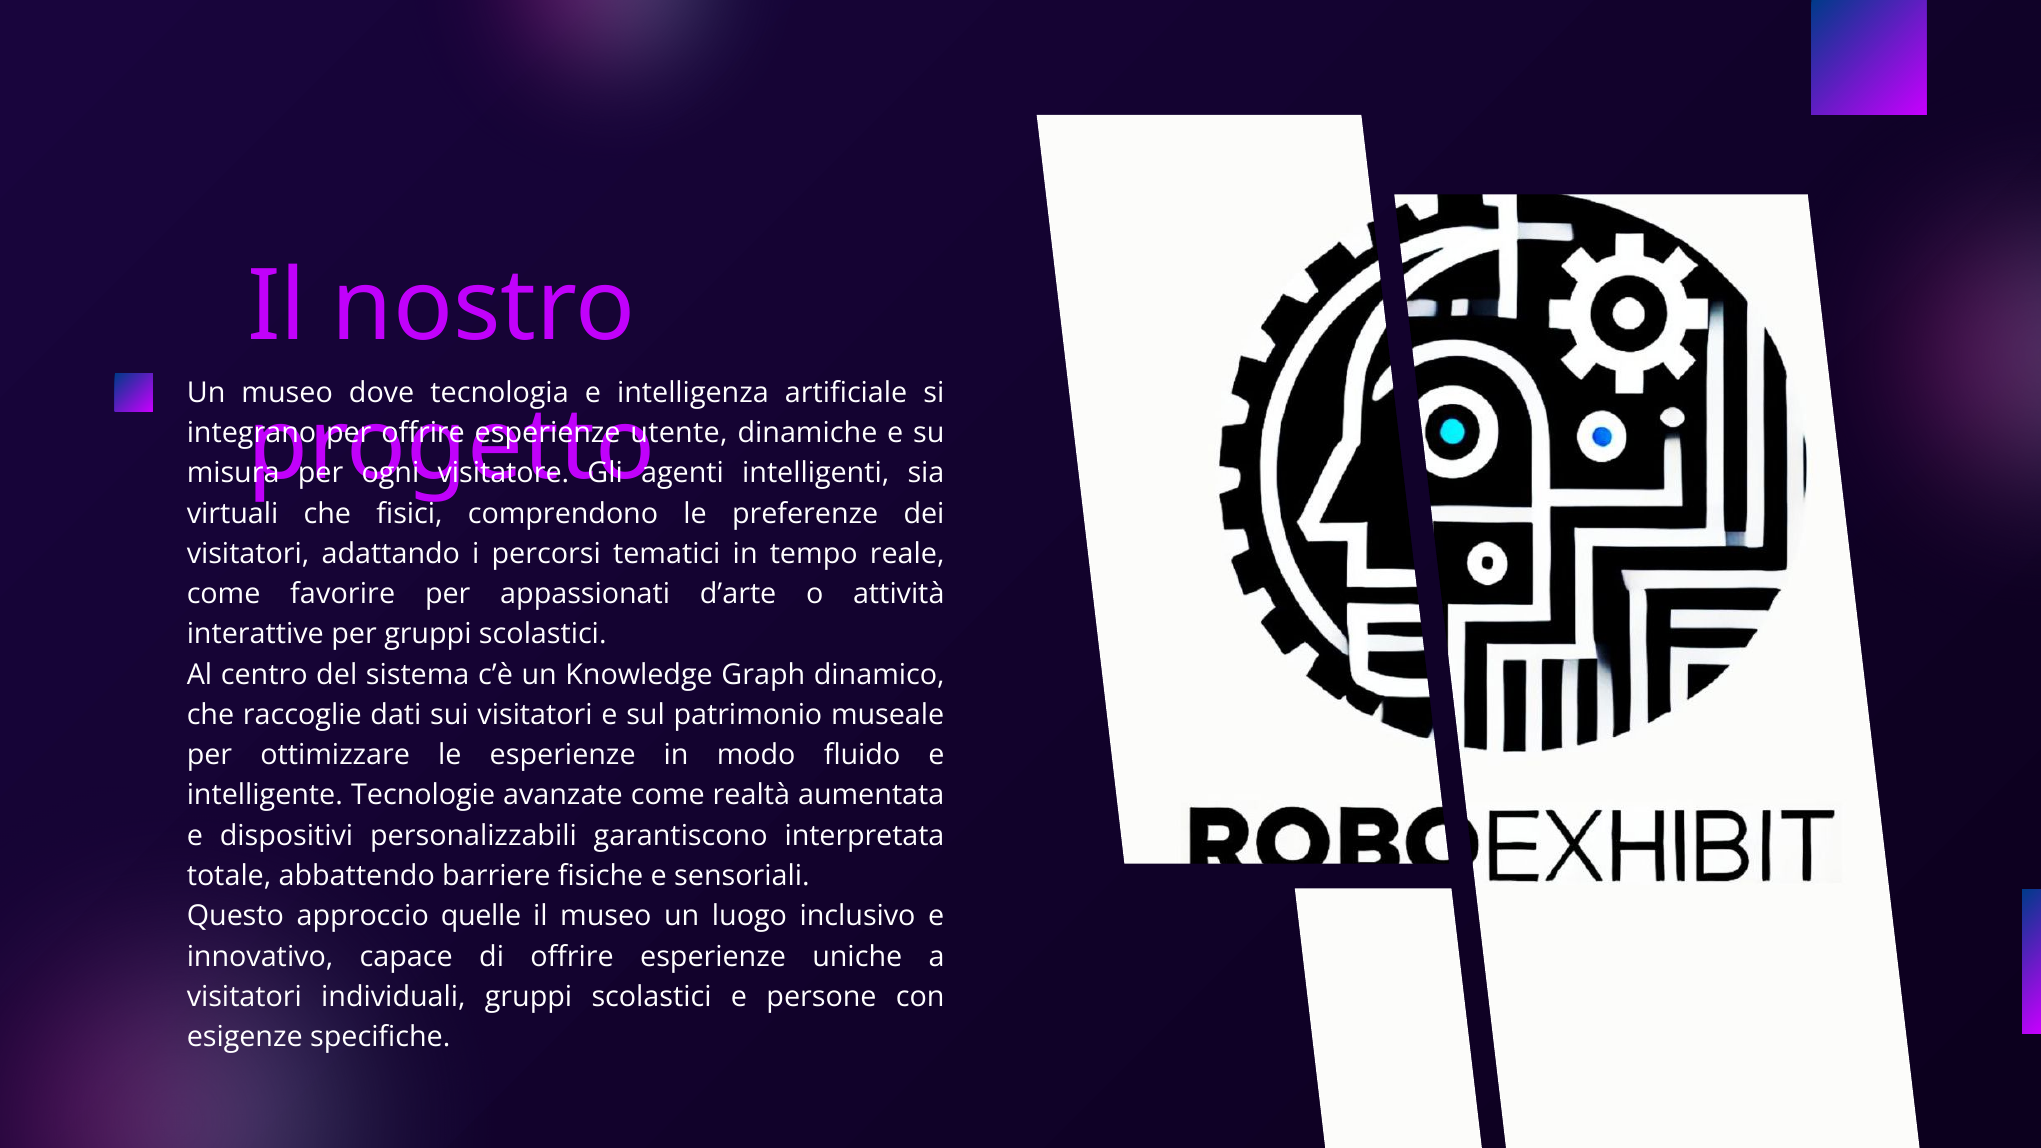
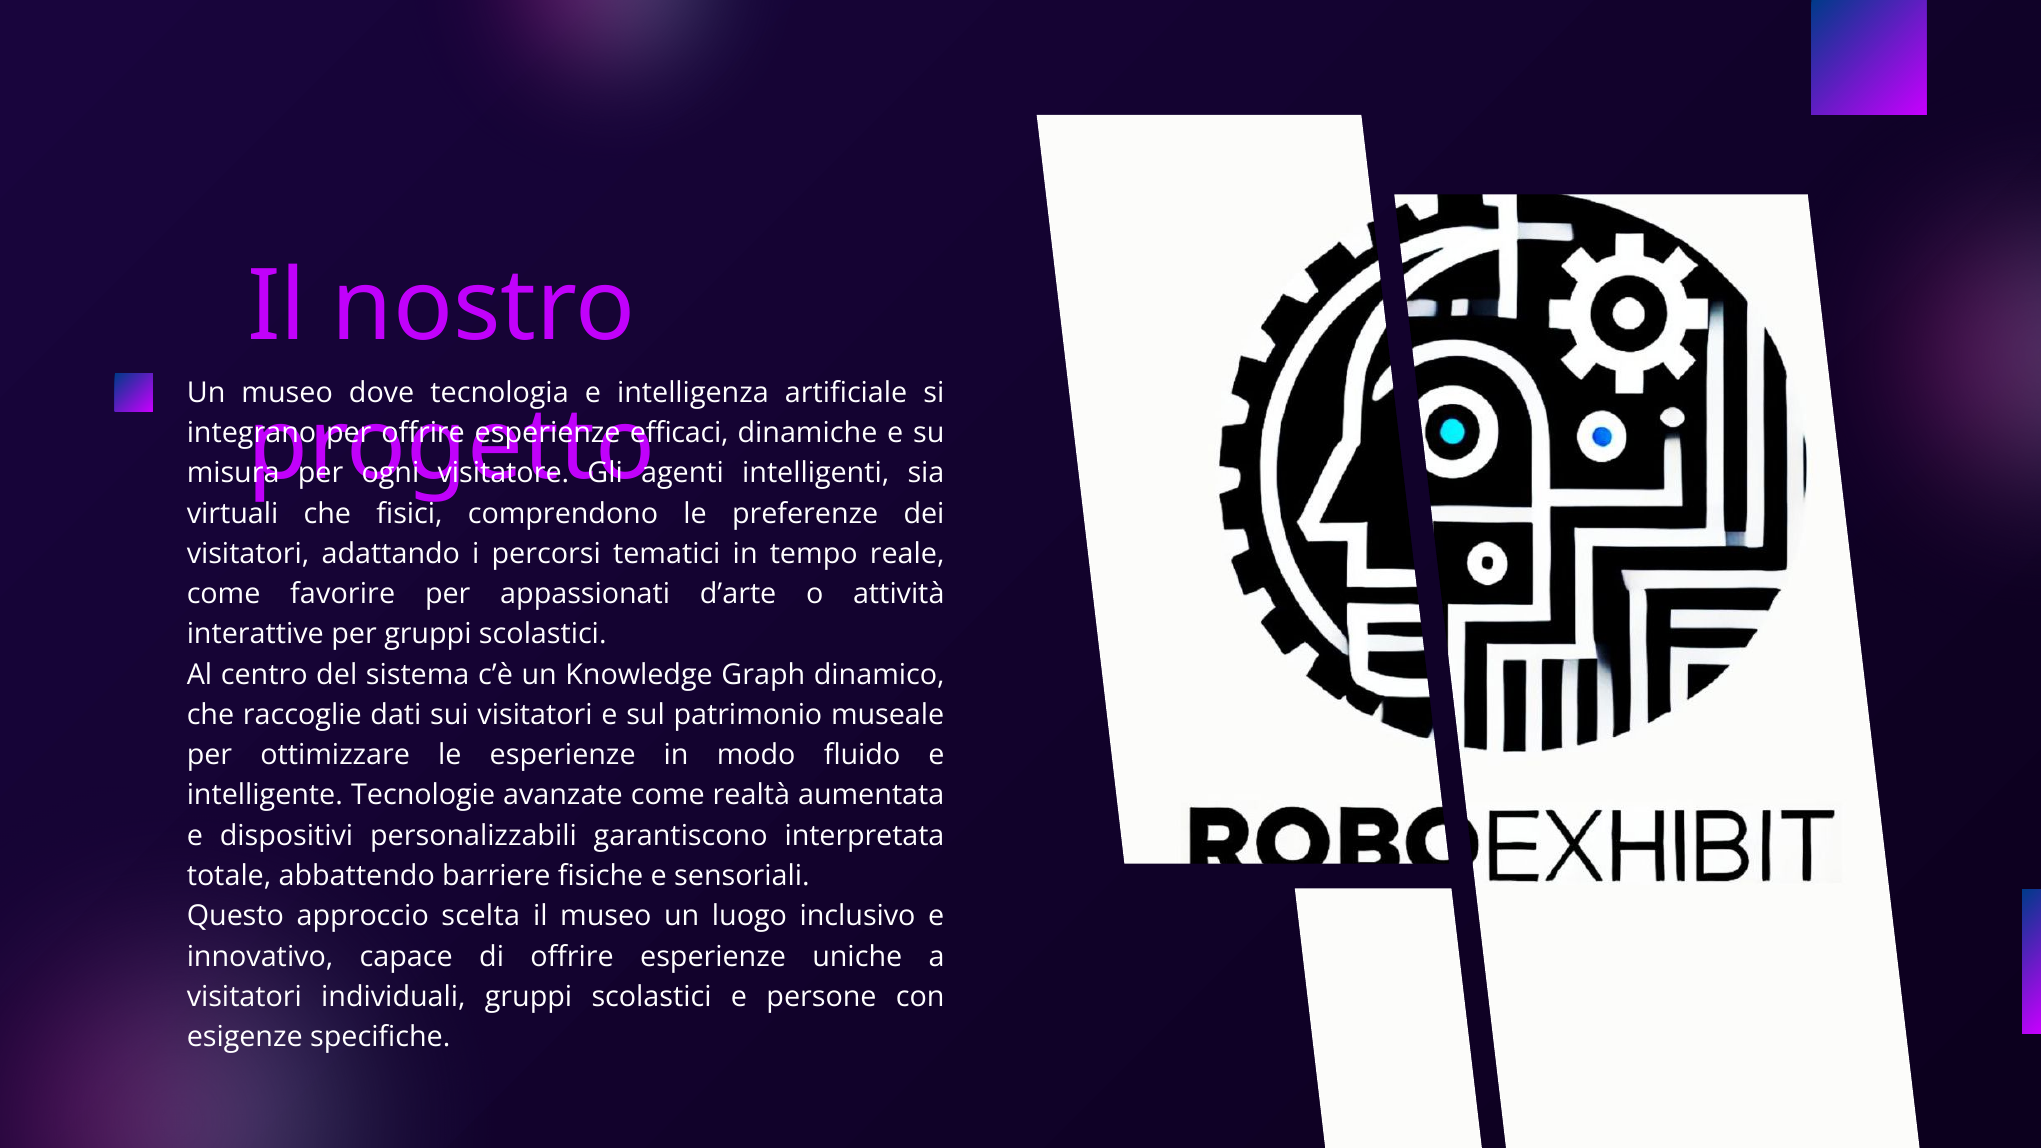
utente: utente -> efficaci
quelle: quelle -> scelta
